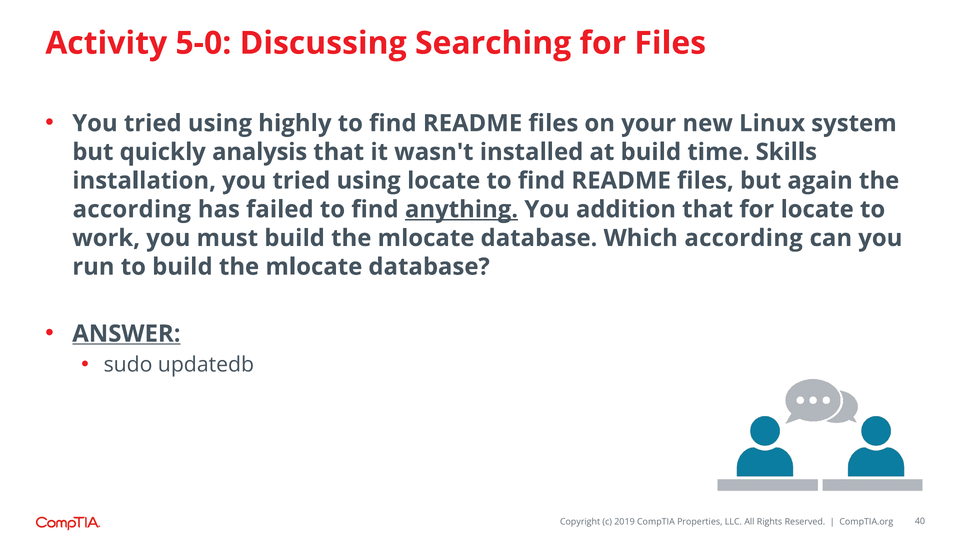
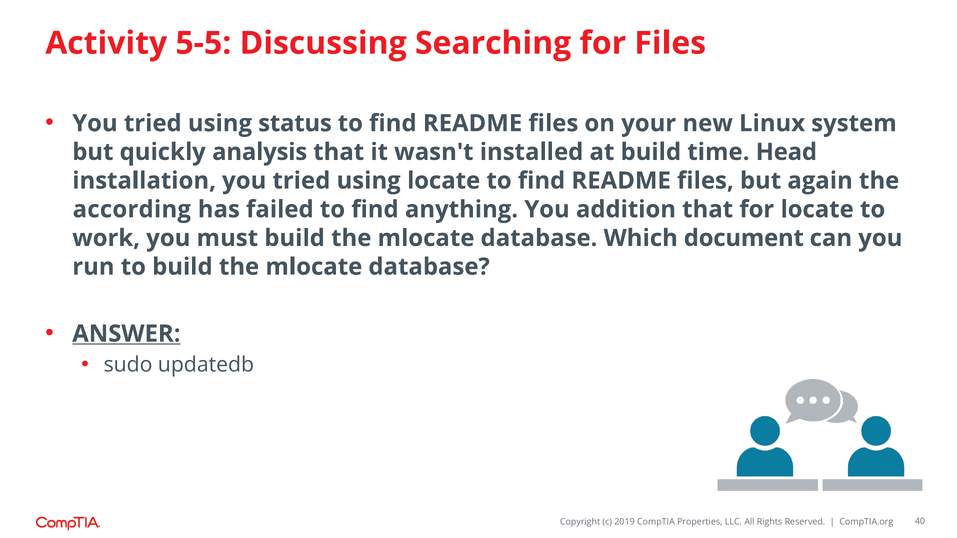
5-0: 5-0 -> 5-5
highly: highly -> status
Skills: Skills -> Head
anything underline: present -> none
Which according: according -> document
